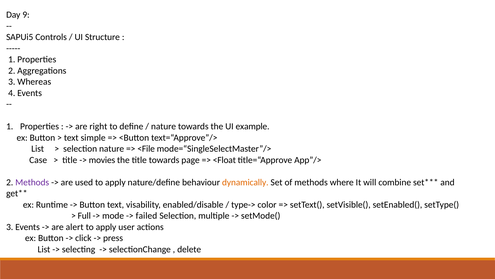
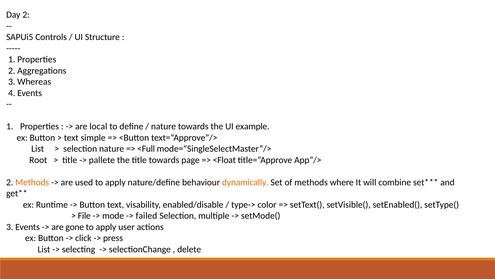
Day 9: 9 -> 2
right: right -> local
<File: <File -> <Full
Case: Case -> Root
movies: movies -> pallete
Methods at (32, 182) colour: purple -> orange
Full: Full -> File
alert: alert -> gone
